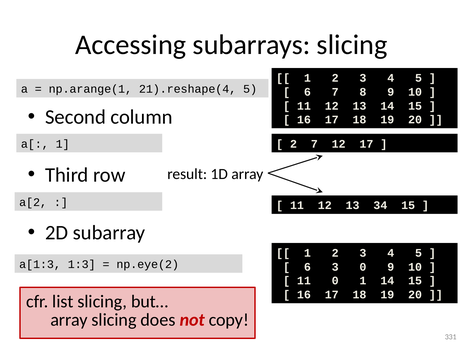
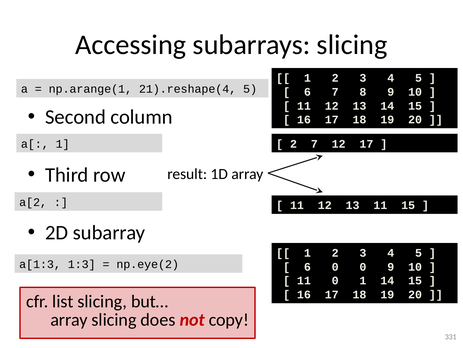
13 34: 34 -> 11
6 3: 3 -> 0
